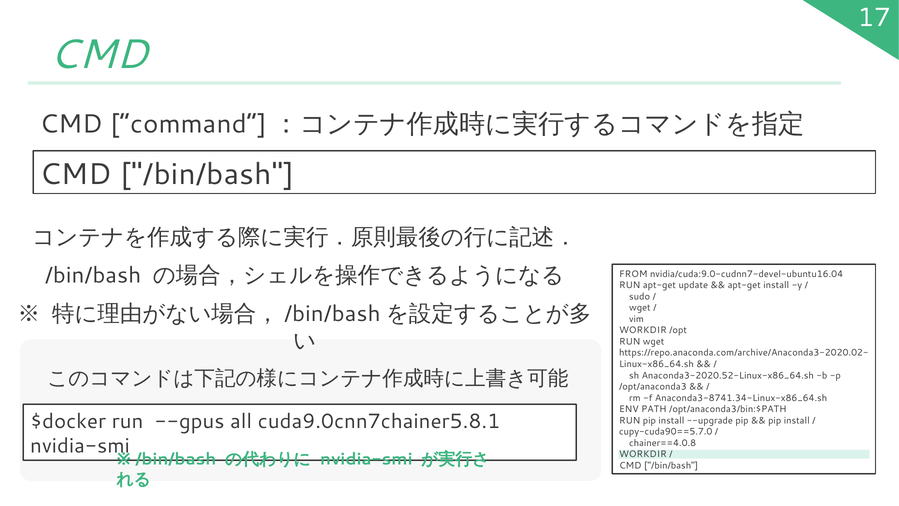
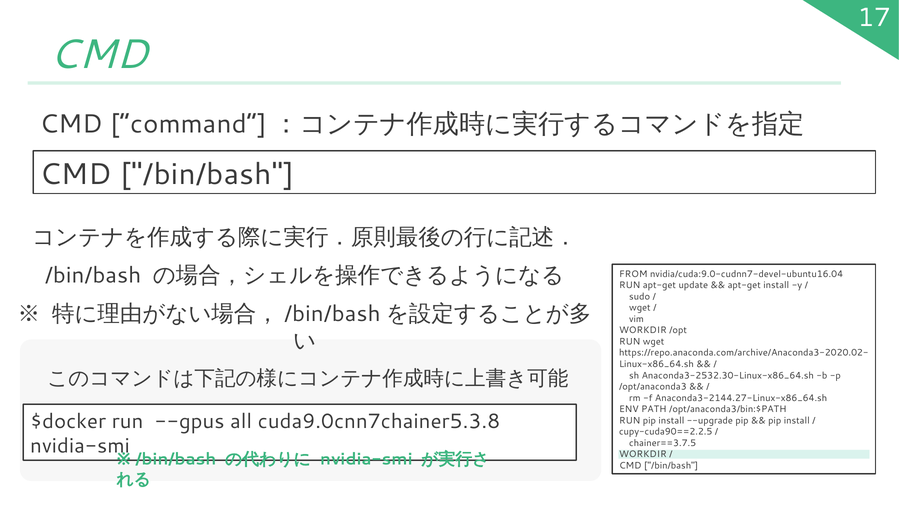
Anaconda3-2020.52-Linux-x86_64.sh: Anaconda3-2020.52-Linux-x86_64.sh -> Anaconda3-2532.30-Linux-x86_64.sh
Anaconda3-8741.34-Linux-x86_64.sh: Anaconda3-8741.34-Linux-x86_64.sh -> Anaconda3-2144.27-Linux-x86_64.sh
cuda9.0cnn7chainer5.8.1: cuda9.0cnn7chainer5.8.1 -> cuda9.0cnn7chainer5.3.8
cupy-cuda90==5.7.0: cupy-cuda90==5.7.0 -> cupy-cuda90==2.2.5
chainer==4.0.8: chainer==4.0.8 -> chainer==3.7.5
